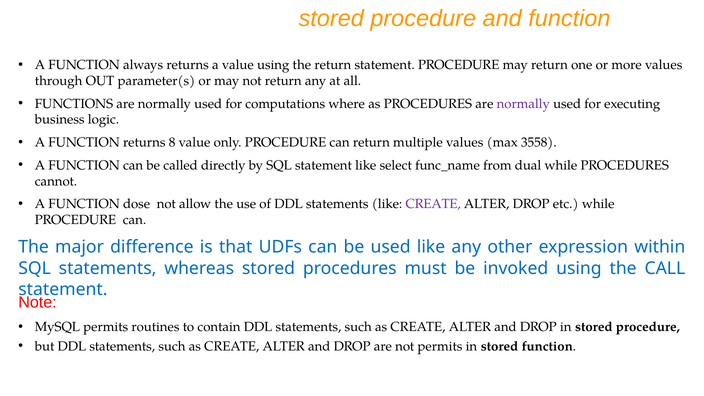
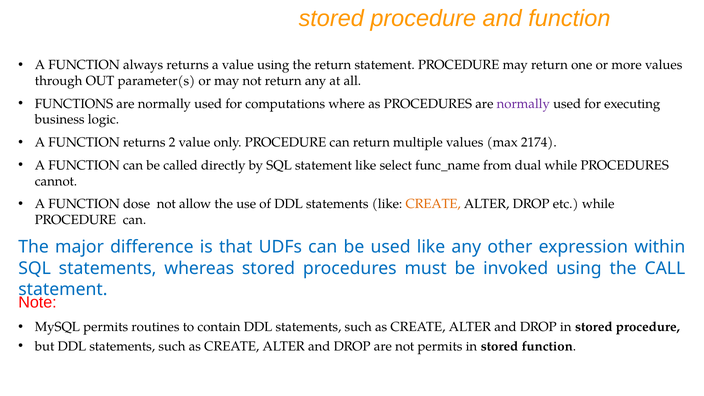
8: 8 -> 2
3558: 3558 -> 2174
CREATE at (433, 204) colour: purple -> orange
